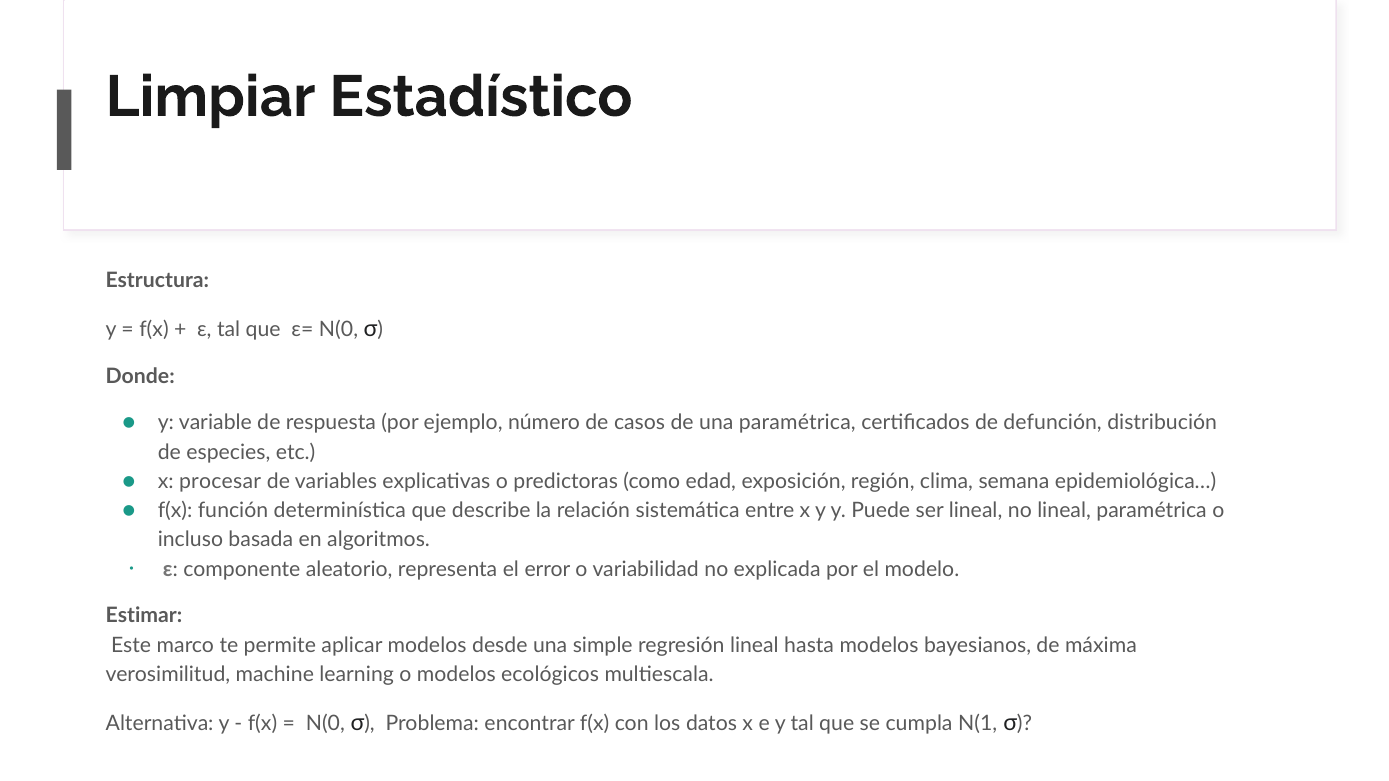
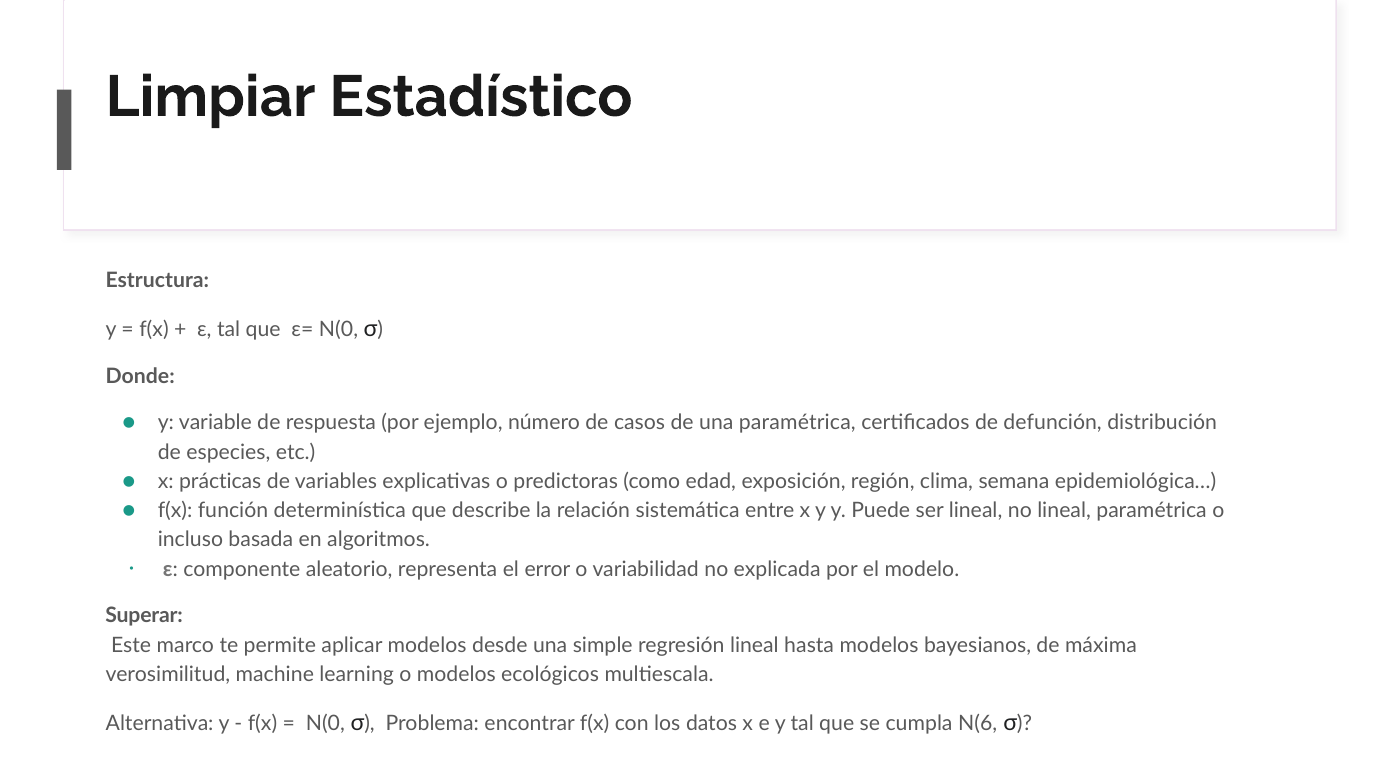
procesar: procesar -> prácticas
Estimar: Estimar -> Superar
N(1: N(1 -> N(6
